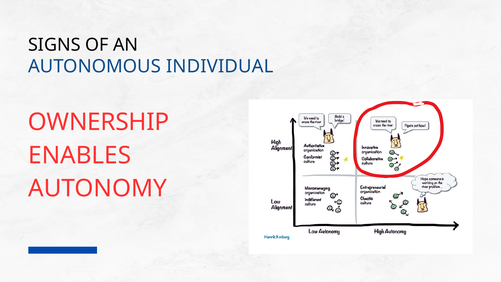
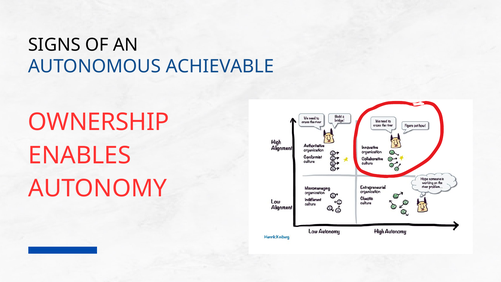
INDIVIDUAL: INDIVIDUAL -> ACHIEVABLE
